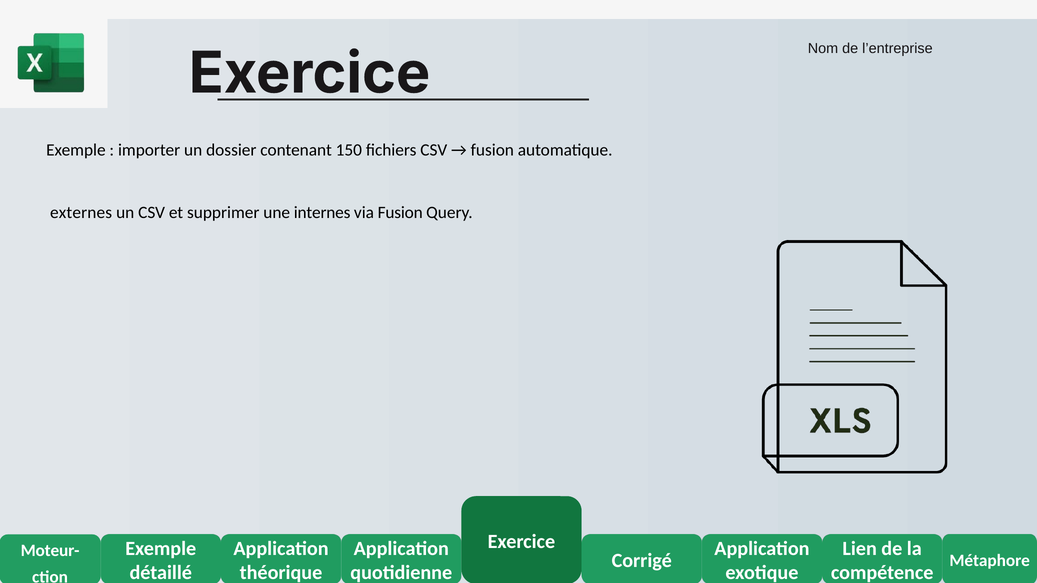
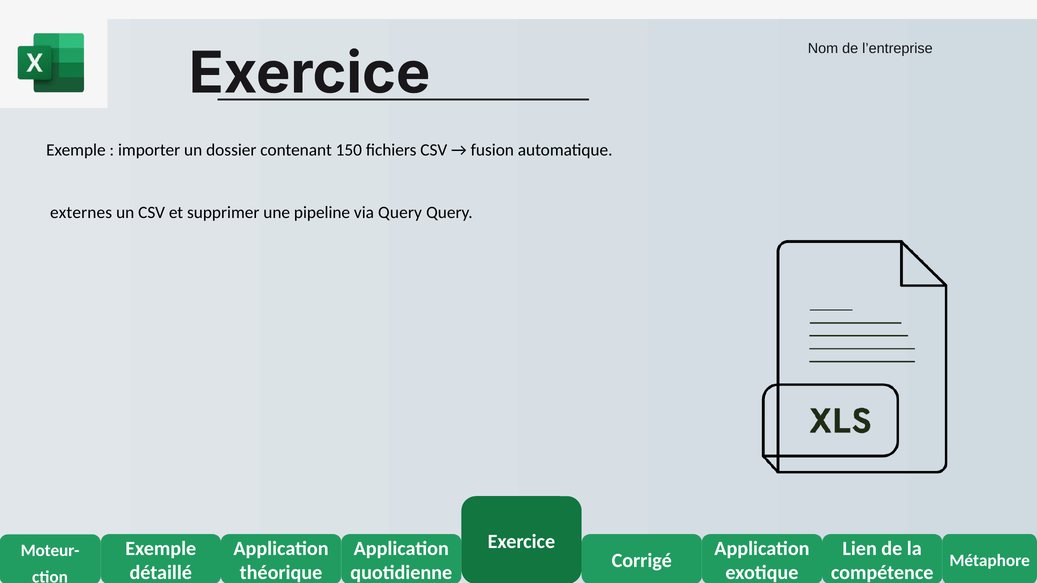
internes: internes -> pipeline
via Fusion: Fusion -> Query
